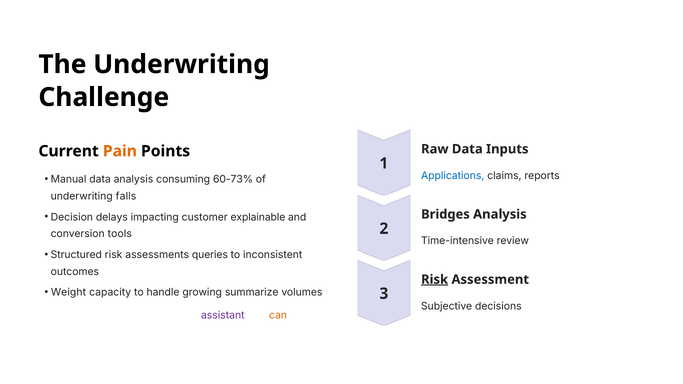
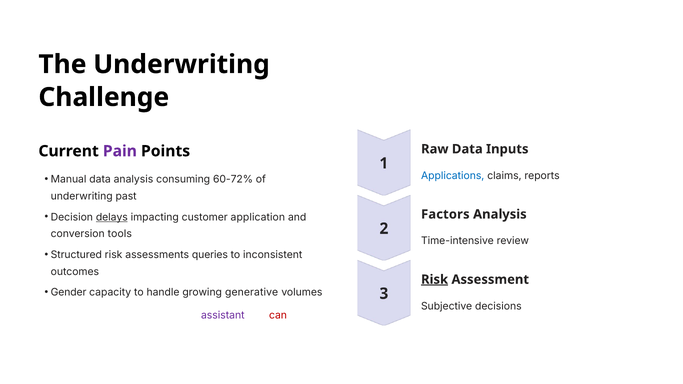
Pain colour: orange -> purple
60-73%: 60-73% -> 60-72%
falls: falls -> past
delays underline: none -> present
explainable: explainable -> application
Bridges: Bridges -> Factors
Weight: Weight -> Gender
growing summarize: summarize -> generative
can colour: orange -> red
